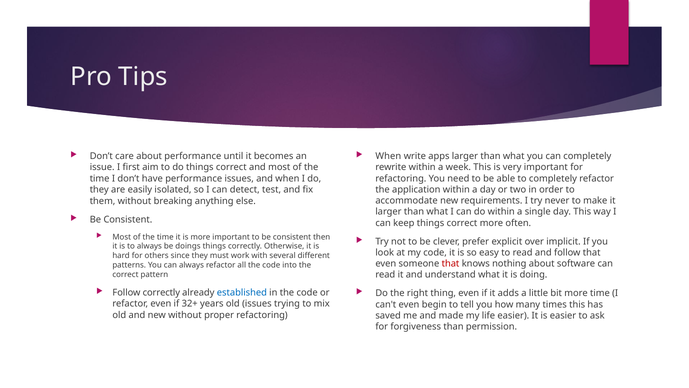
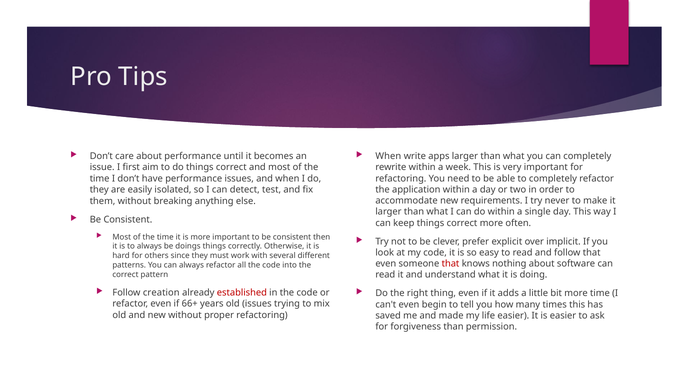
Follow correctly: correctly -> creation
established colour: blue -> red
32+: 32+ -> 66+
